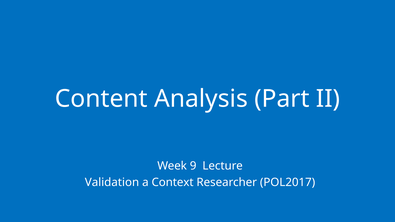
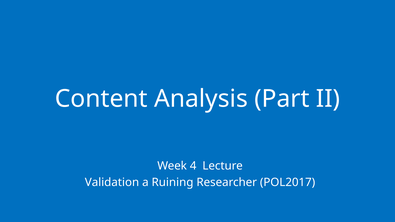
9: 9 -> 4
Context: Context -> Ruining
